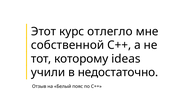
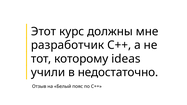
отлегло: отлегло -> должны
собственной: собственной -> разработчик
